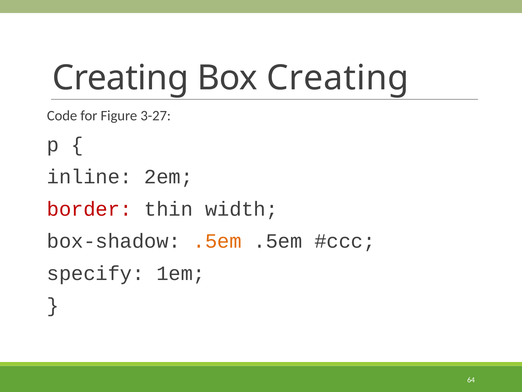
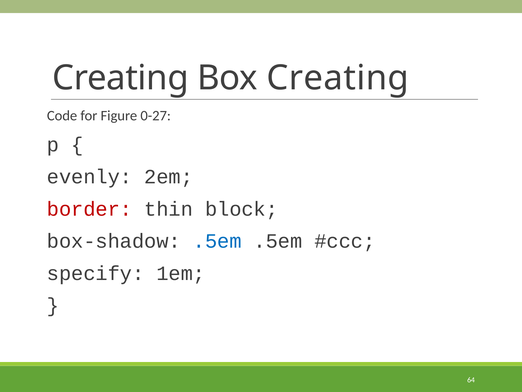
3-27: 3-27 -> 0-27
inline: inline -> evenly
width: width -> block
.5em at (217, 241) colour: orange -> blue
